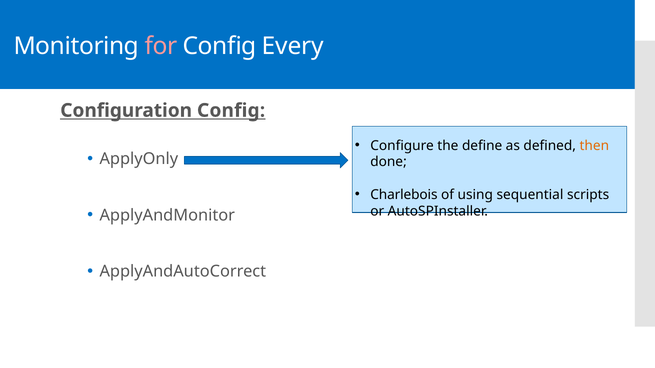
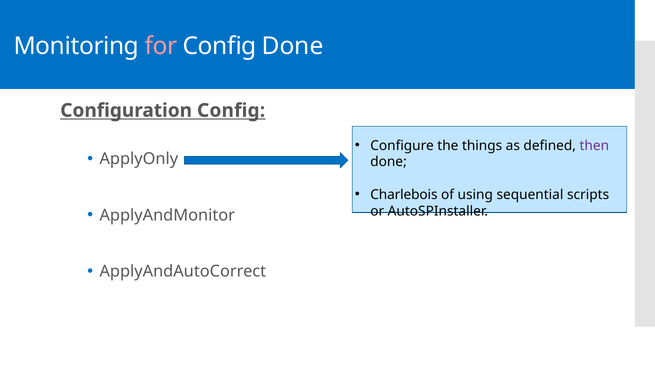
Config Every: Every -> Done
define: define -> things
then colour: orange -> purple
